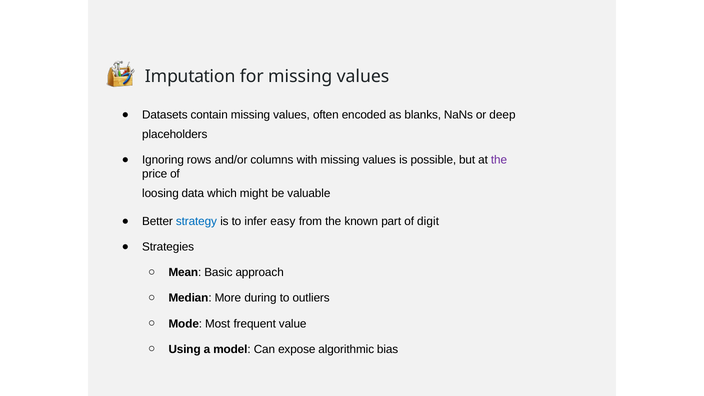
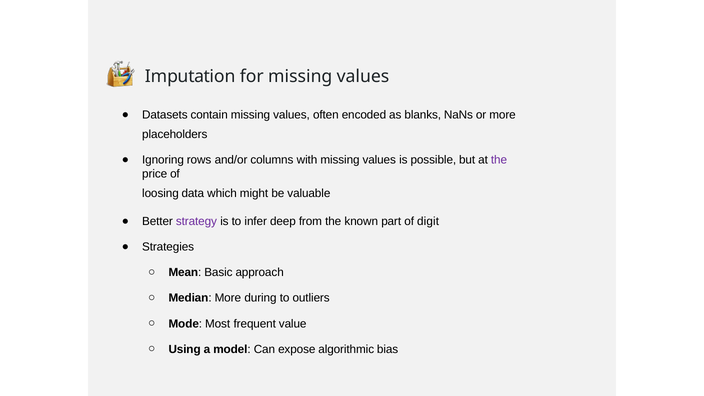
or deep: deep -> more
strategy colour: blue -> purple
easy: easy -> deep
